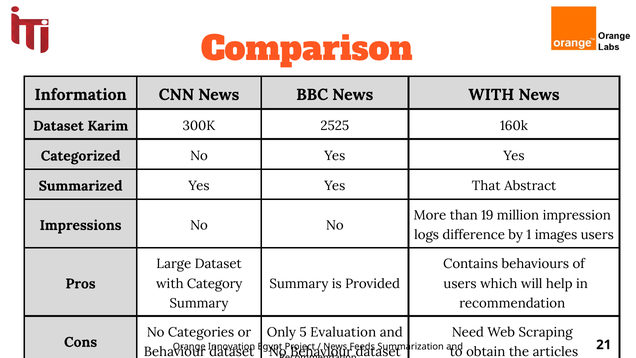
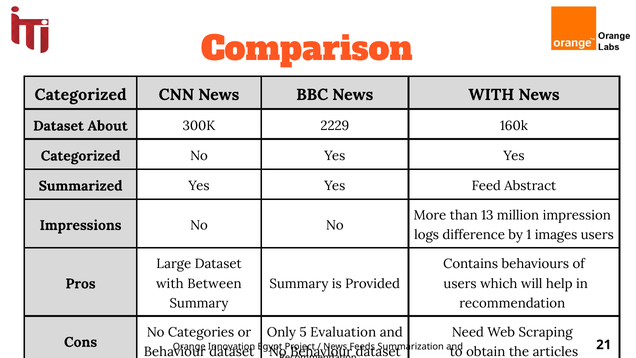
Information at (81, 95): Information -> Categorized
Karim: Karim -> About
2525: 2525 -> 2229
That: That -> Feed
19: 19 -> 13
Category: Category -> Between
